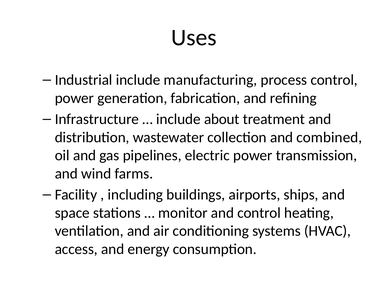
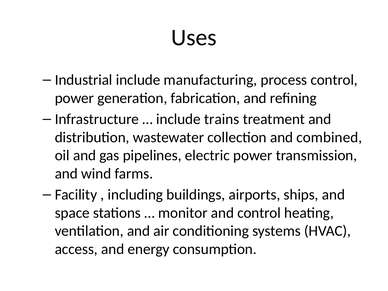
about: about -> trains
